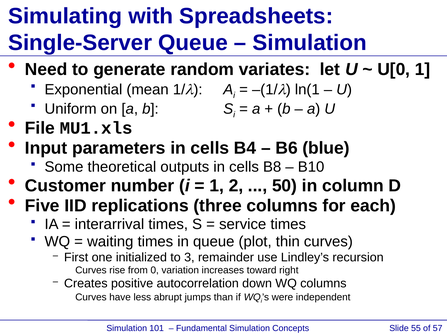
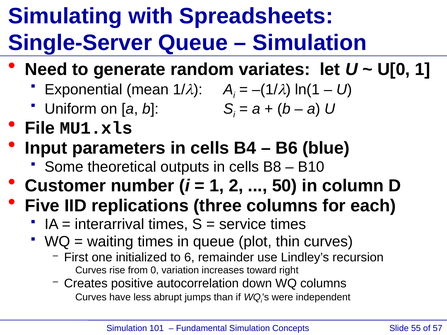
3: 3 -> 6
